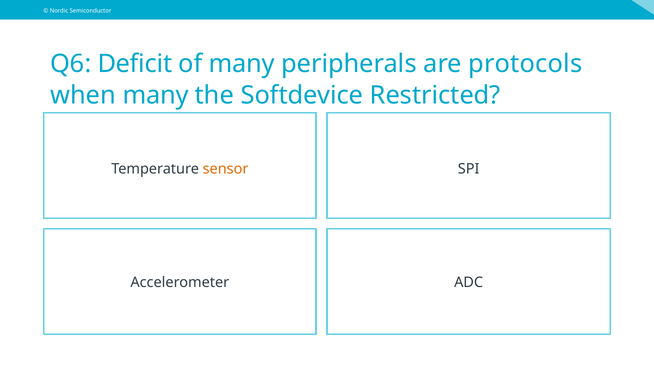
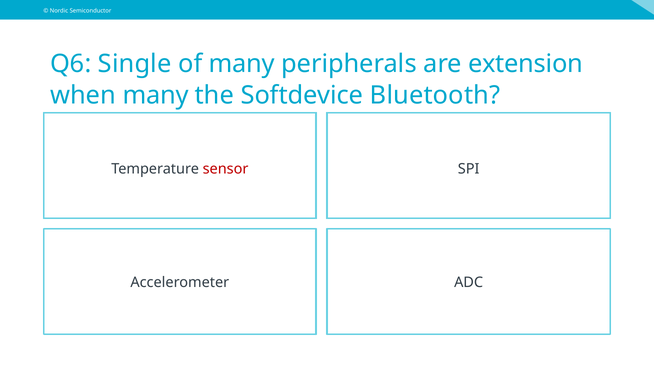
Deficit: Deficit -> Single
protocols: protocols -> extension
Restricted: Restricted -> Bluetooth
sensor colour: orange -> red
